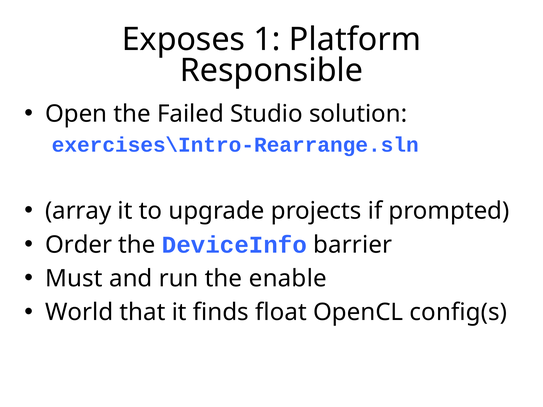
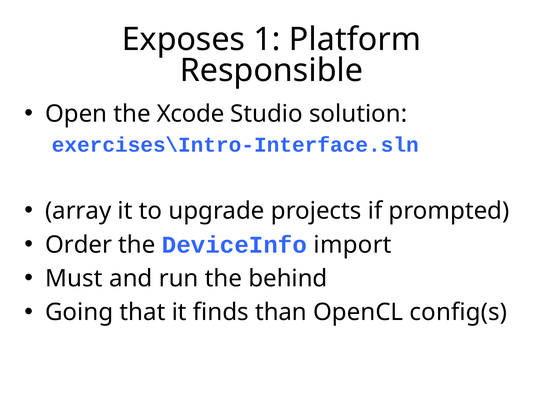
Failed: Failed -> Xcode
exercises\Intro-Rearrange.sln: exercises\Intro-Rearrange.sln -> exercises\Intro-Interface.sln
barrier: barrier -> import
enable: enable -> behind
World: World -> Going
float: float -> than
